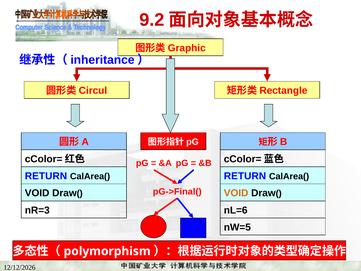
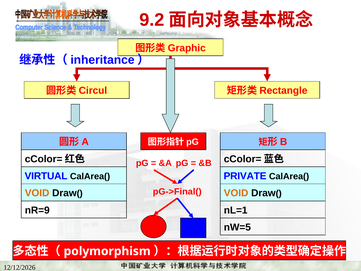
RETURN at (46, 176): RETURN -> VIRTUAL
RETURN at (245, 176): RETURN -> PRIVATE
VOID at (37, 193) colour: black -> orange
nR=3: nR=3 -> nR=9
nL=6: nL=6 -> nL=1
